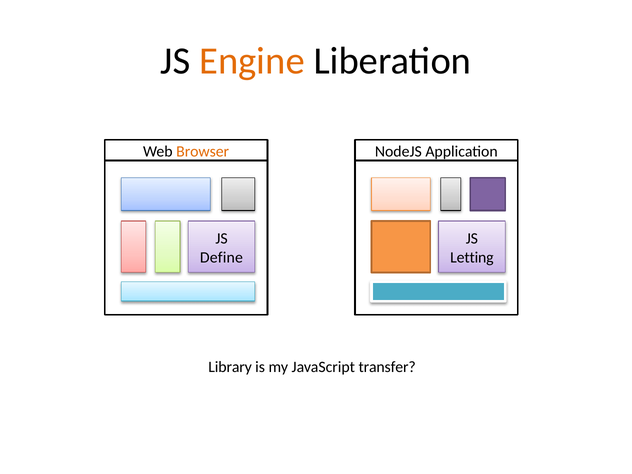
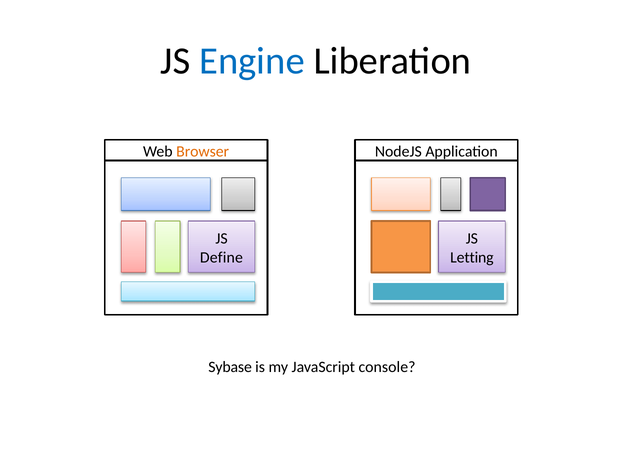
Engine colour: orange -> blue
Library: Library -> Sybase
transfer: transfer -> console
